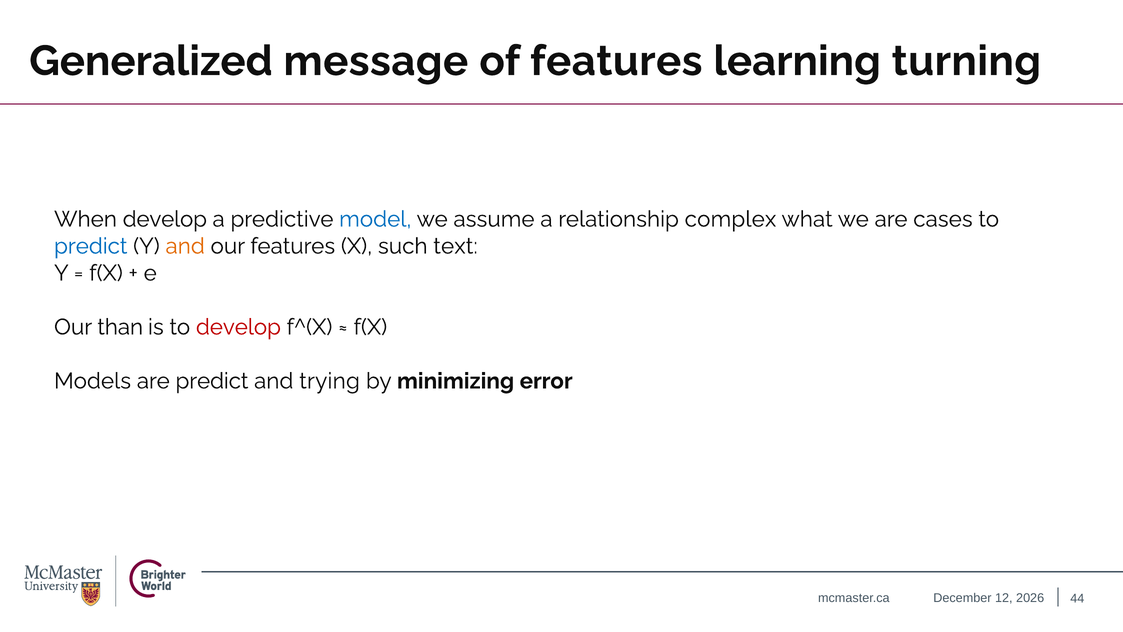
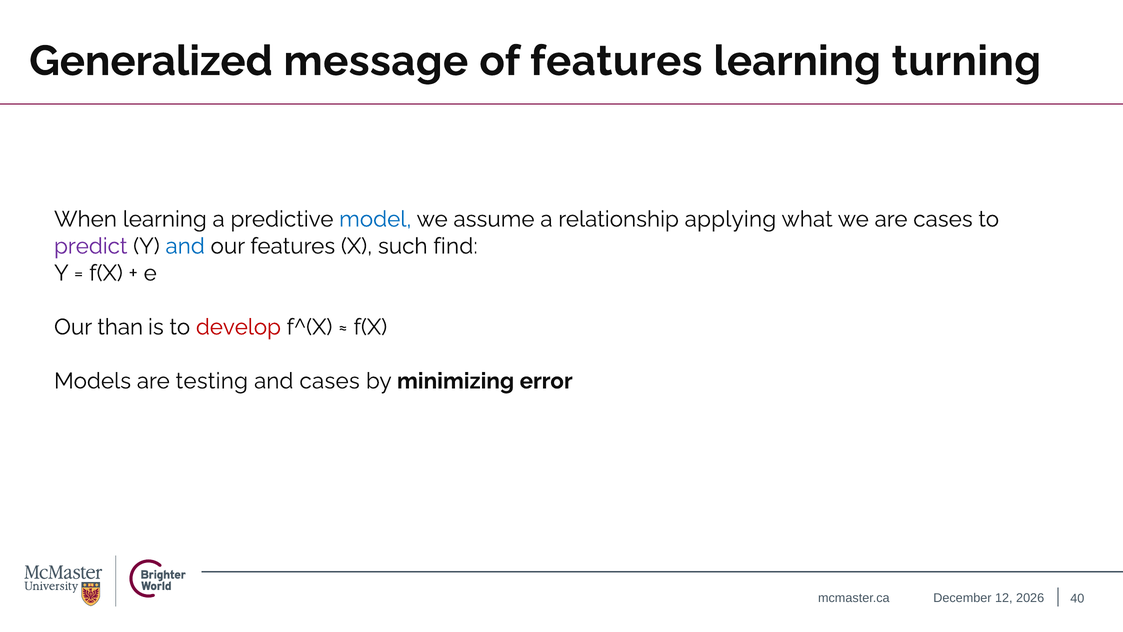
When develop: develop -> learning
complex: complex -> applying
predict at (91, 246) colour: blue -> purple
and at (185, 246) colour: orange -> blue
text: text -> find
are predict: predict -> testing
and trying: trying -> cases
44: 44 -> 40
